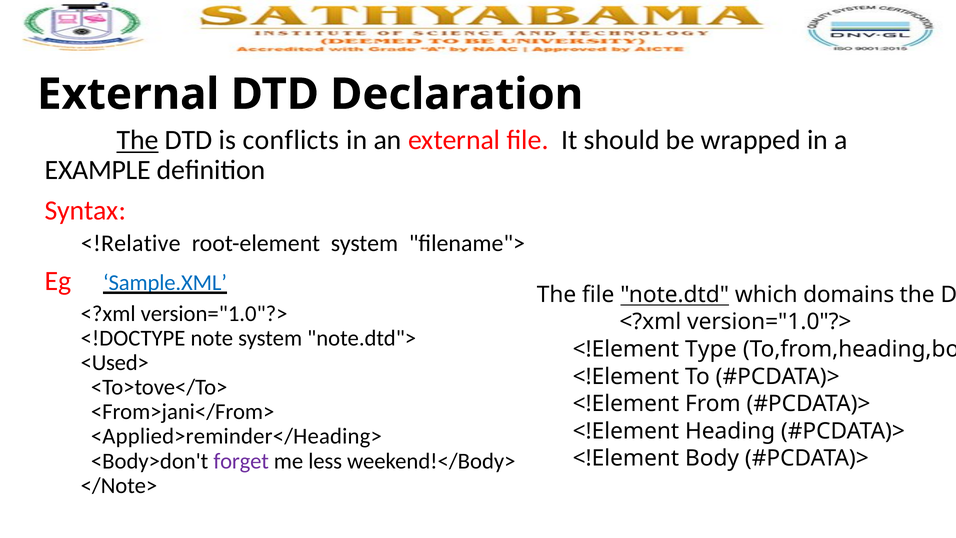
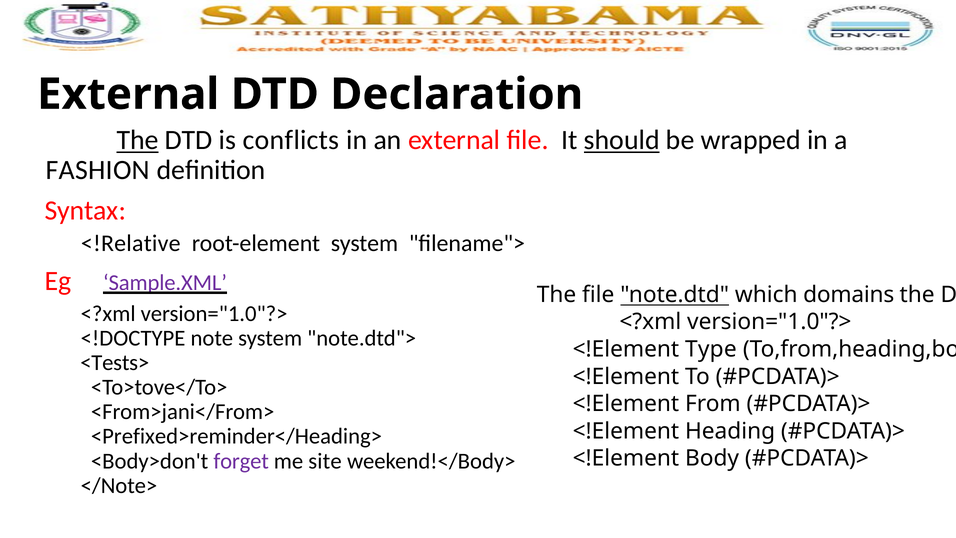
should underline: none -> present
EXAMPLE: EXAMPLE -> FASHION
Sample.XML colour: blue -> purple
<Used>: <Used> -> <Tests>
<Applied>reminder</Heading>: <Applied>reminder</Heading> -> <Prefixed>reminder</Heading>
less: less -> site
